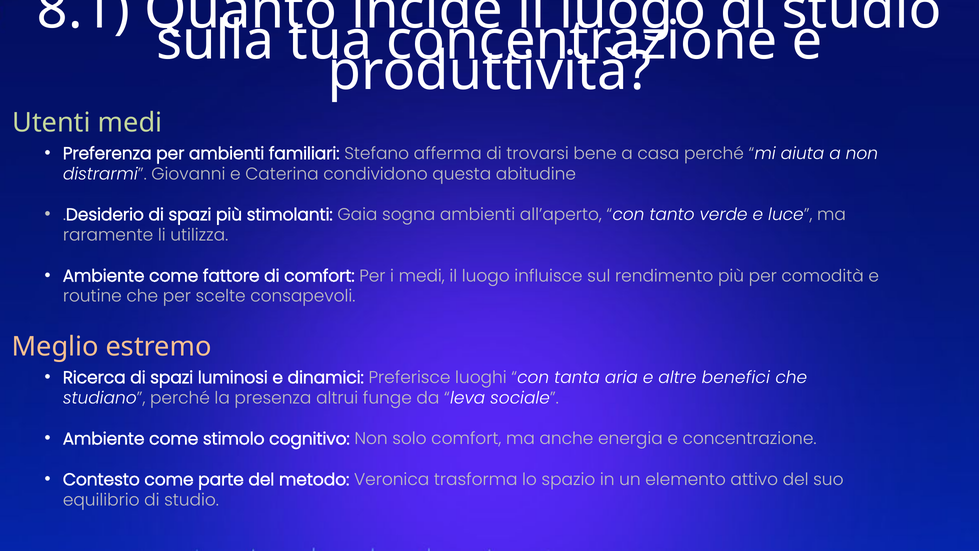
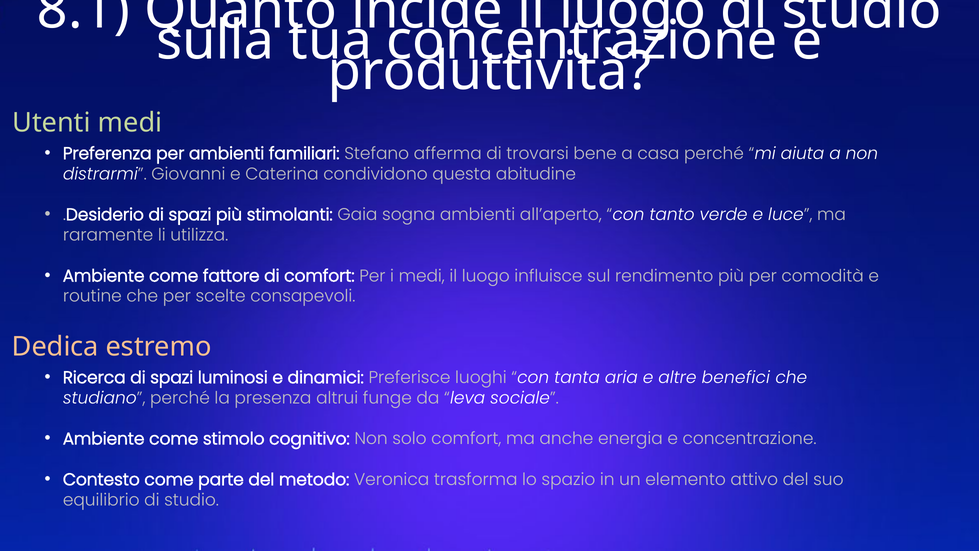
Meglio: Meglio -> Dedica
